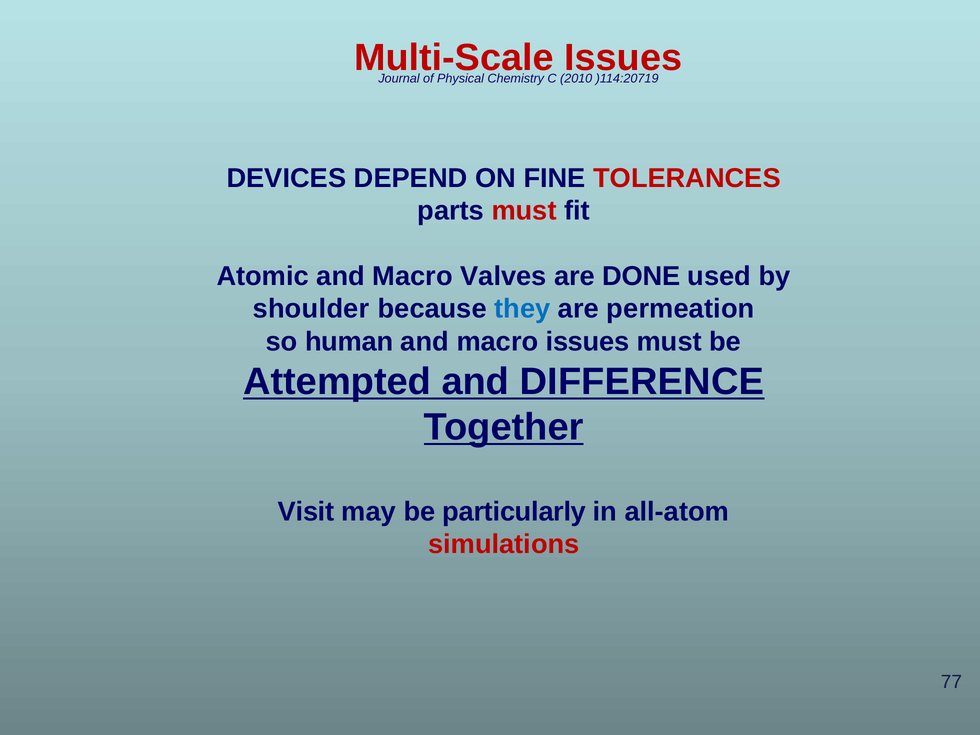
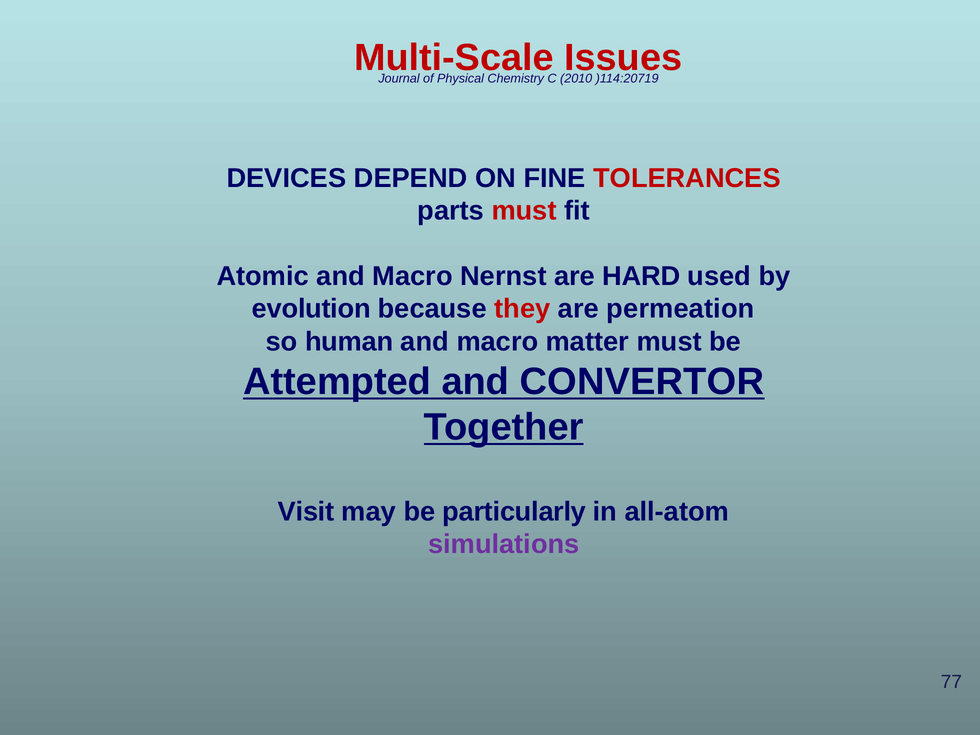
Valves: Valves -> Nernst
DONE: DONE -> HARD
shoulder: shoulder -> evolution
they colour: blue -> red
macro issues: issues -> matter
DIFFERENCE: DIFFERENCE -> CONVERTOR
simulations colour: red -> purple
